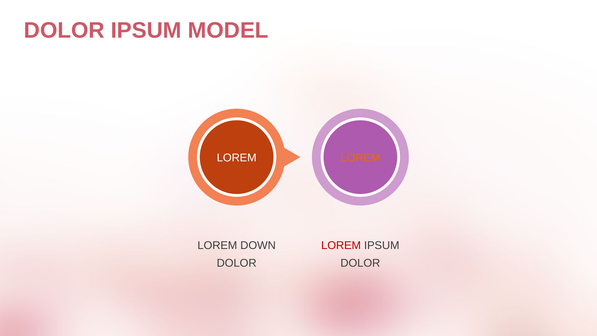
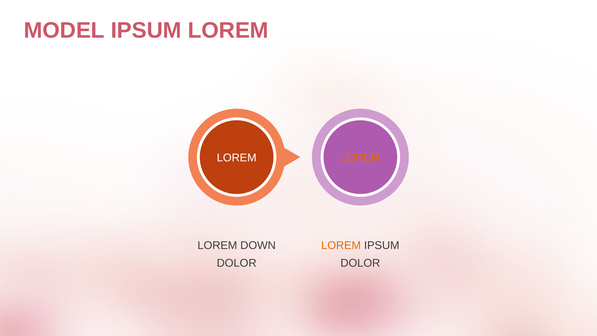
DOLOR at (64, 31): DOLOR -> MODEL
IPSUM MODEL: MODEL -> LOREM
LOREM at (341, 245) colour: red -> orange
